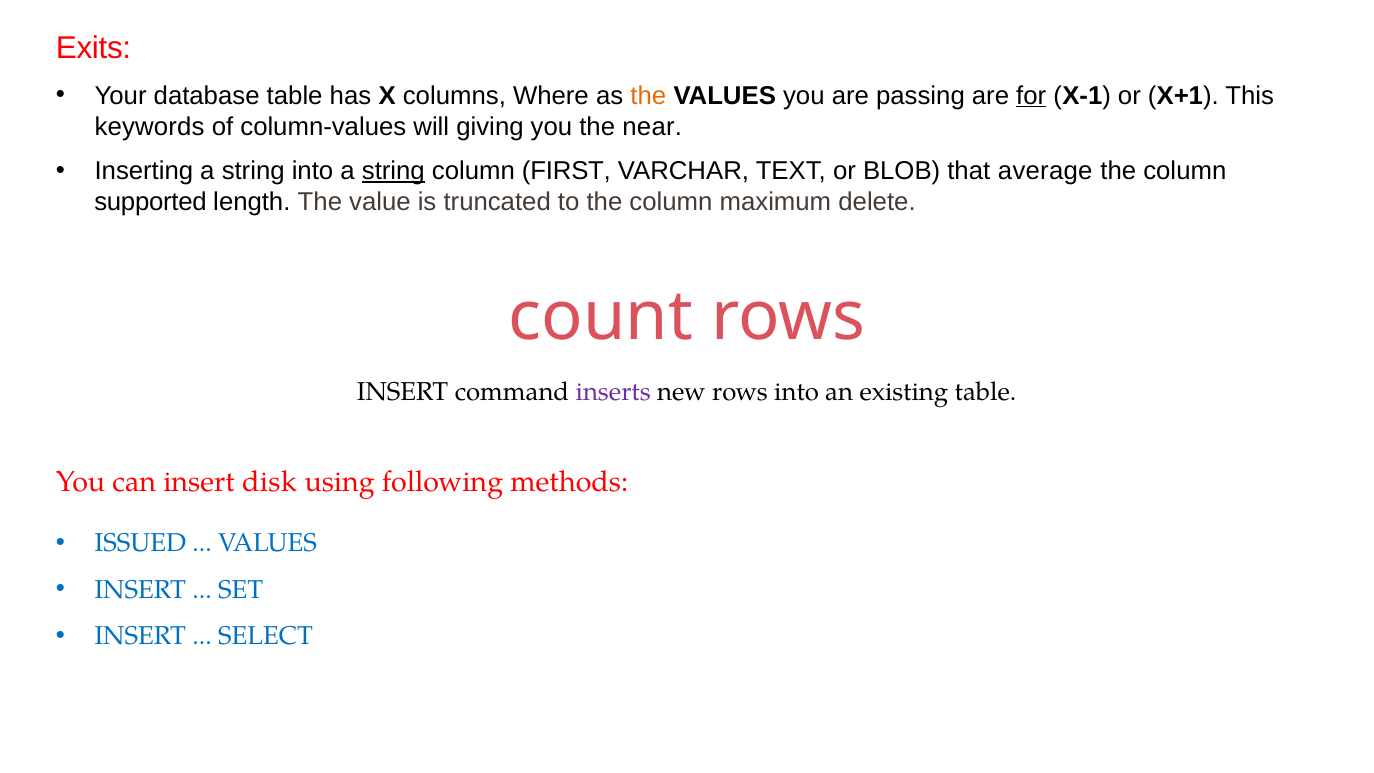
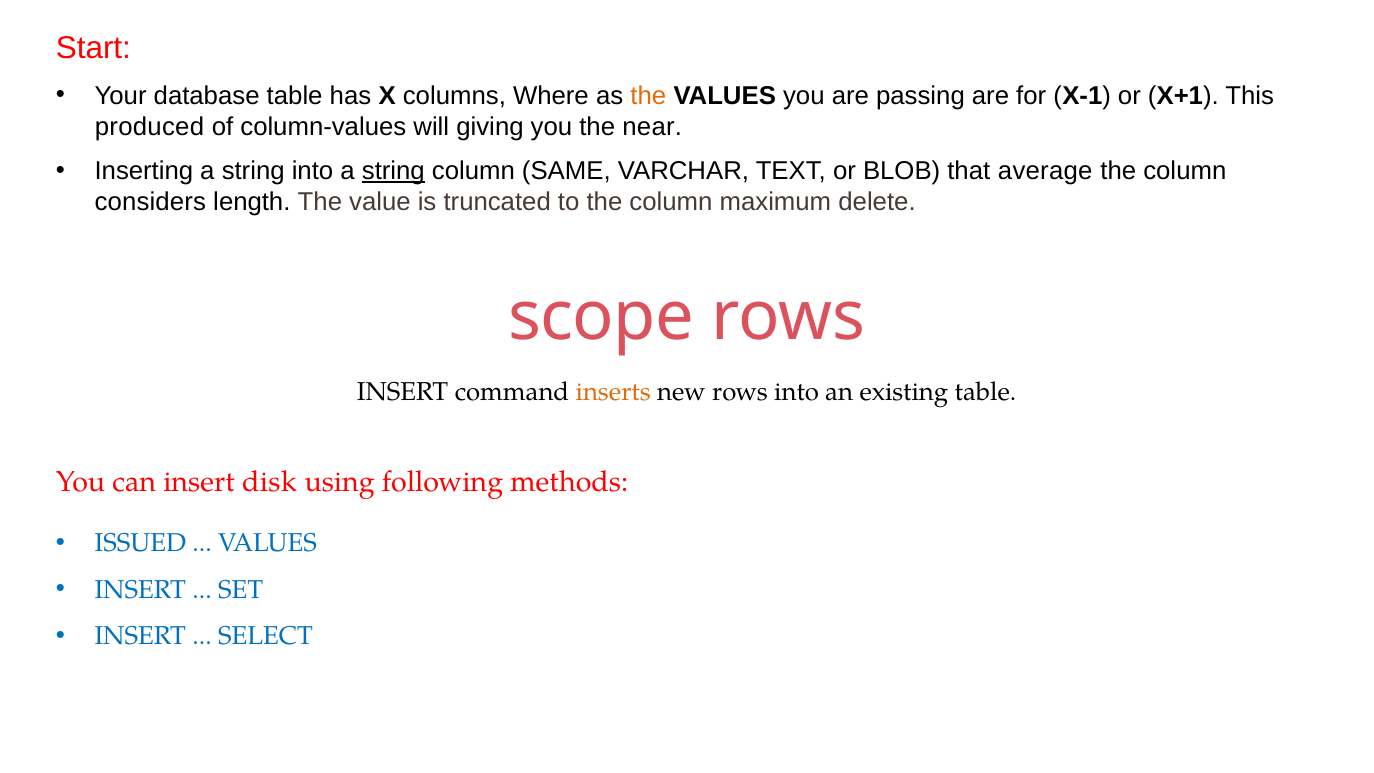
Exits: Exits -> Start
for underline: present -> none
keywords: keywords -> produced
FIRST: FIRST -> SAME
supported: supported -> considers
count: count -> scope
inserts colour: purple -> orange
